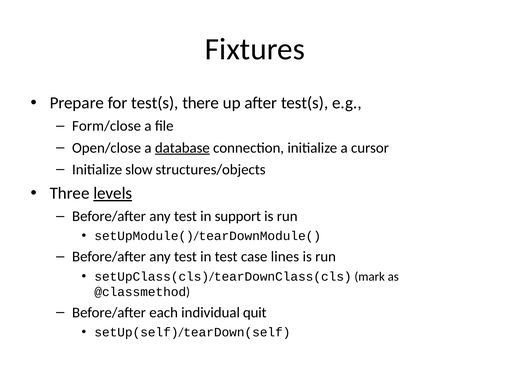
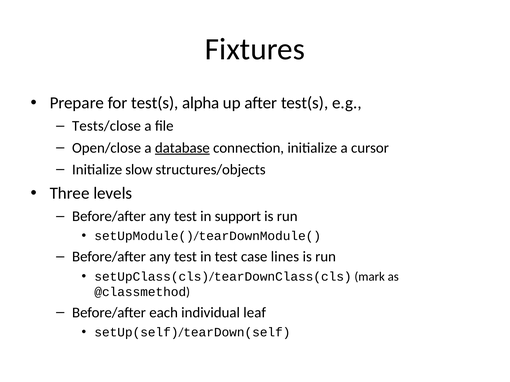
there: there -> alpha
Form/close: Form/close -> Tests/close
levels underline: present -> none
quit: quit -> leaf
